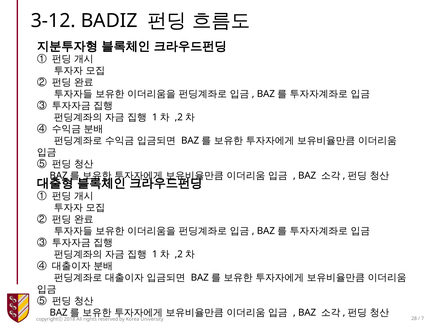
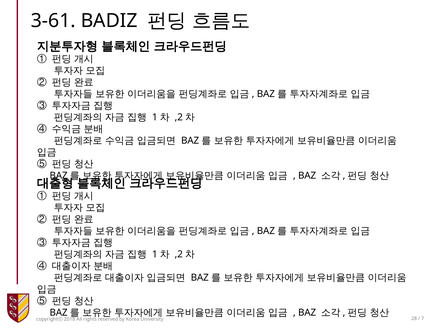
3-12: 3-12 -> 3-61
